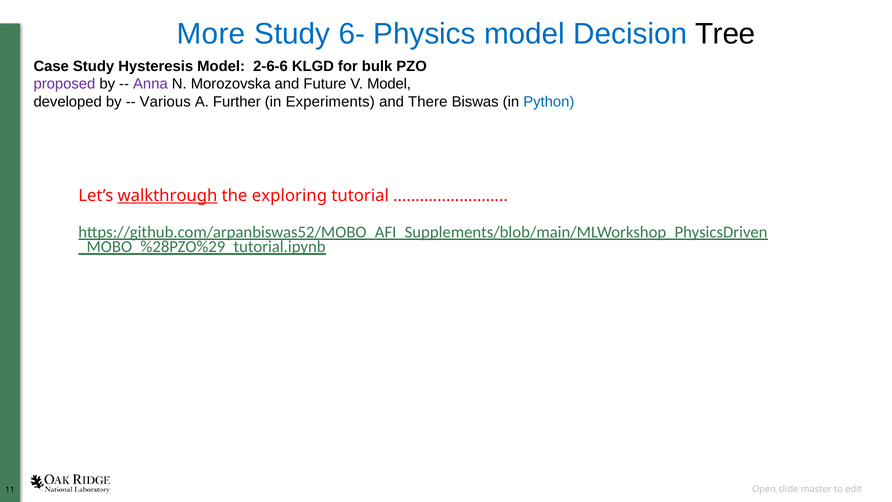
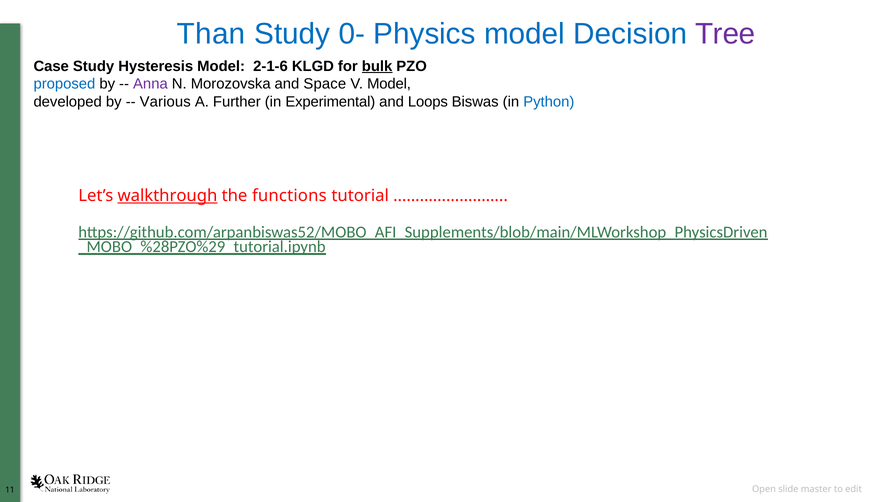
More: More -> Than
6-: 6- -> 0-
Tree colour: black -> purple
2-6-6: 2-6-6 -> 2-1-6
bulk underline: none -> present
proposed colour: purple -> blue
Future: Future -> Space
Experiments: Experiments -> Experimental
There: There -> Loops
exploring: exploring -> functions
